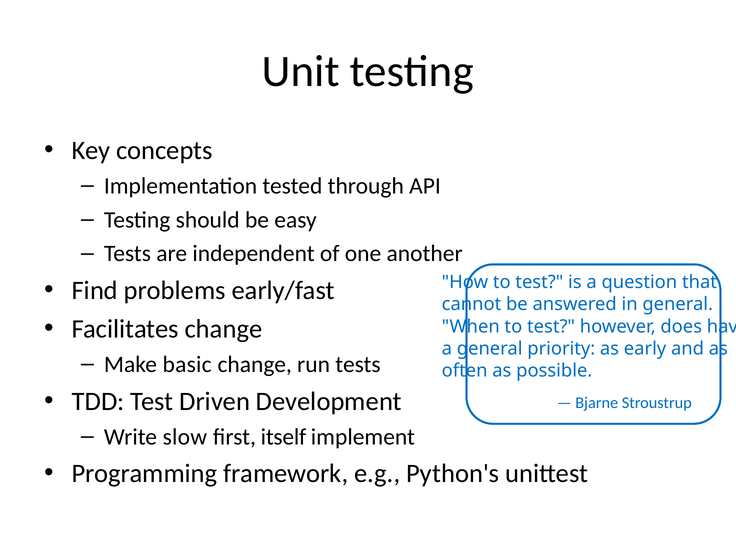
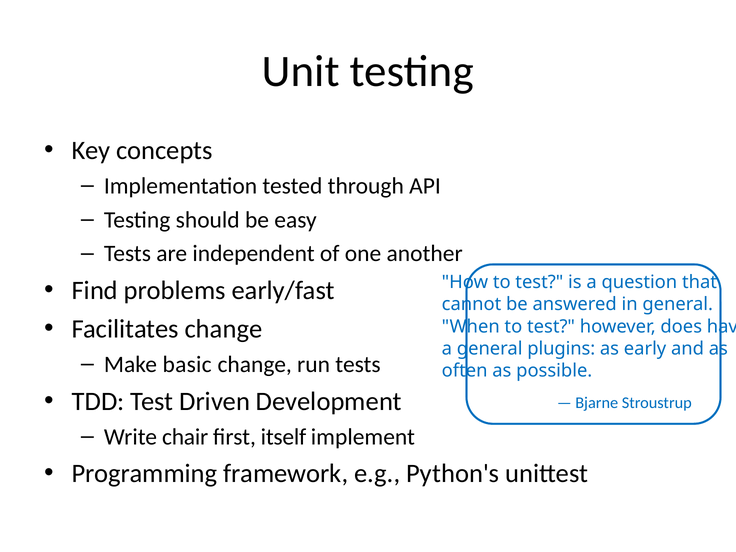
priority: priority -> plugins
slow: slow -> chair
